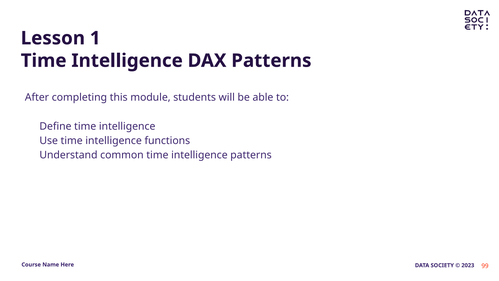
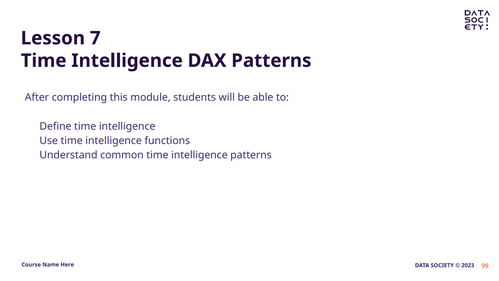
1: 1 -> 7
